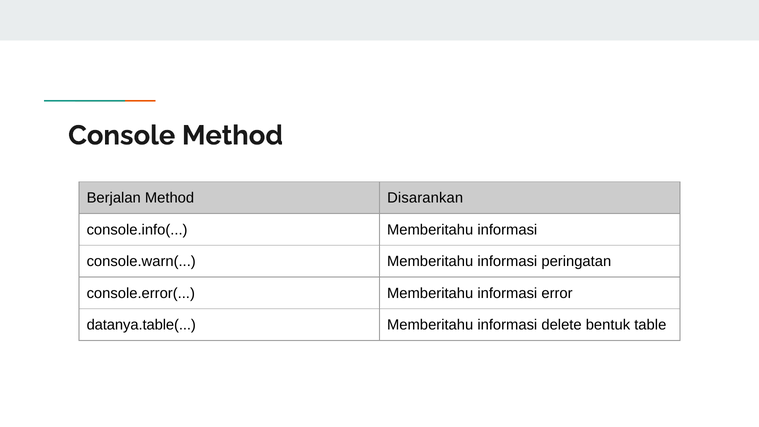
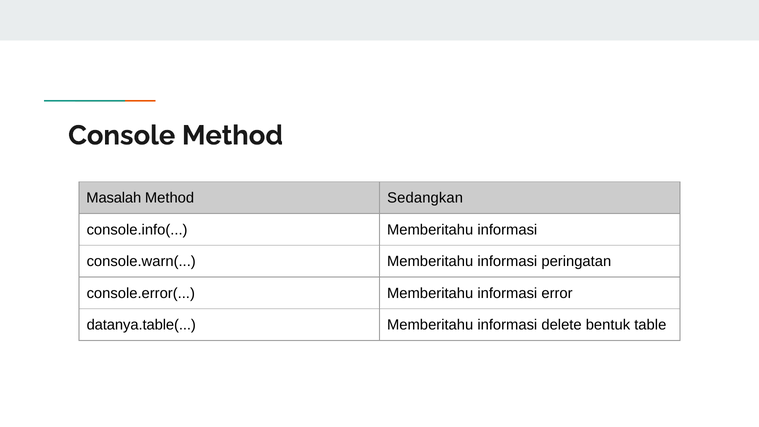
Berjalan: Berjalan -> Masalah
Disarankan: Disarankan -> Sedangkan
